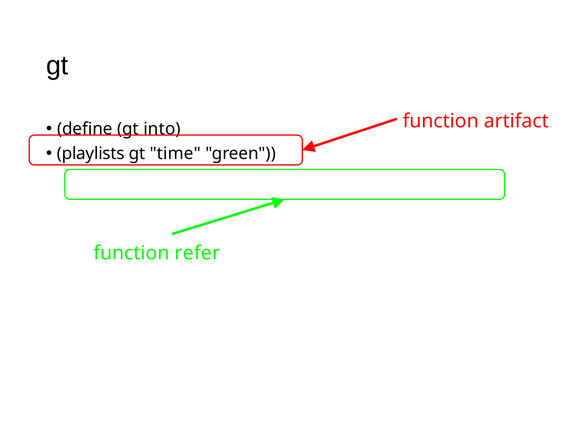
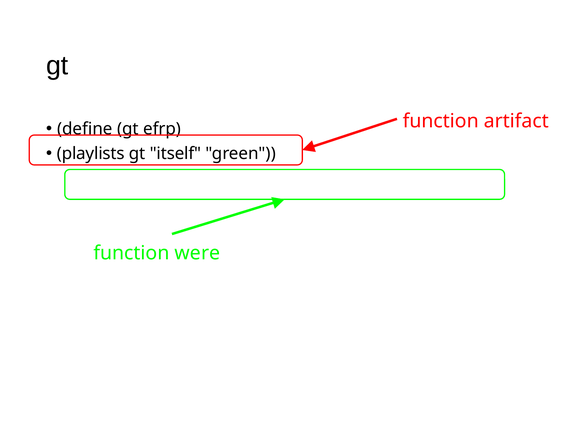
into: into -> efrp
time: time -> itself
refer: refer -> were
